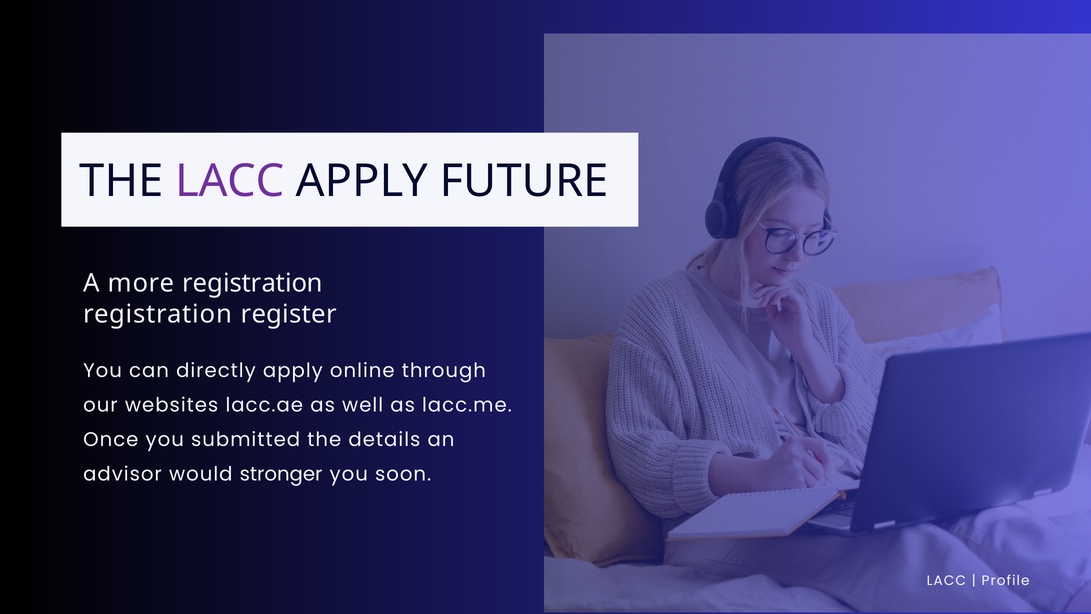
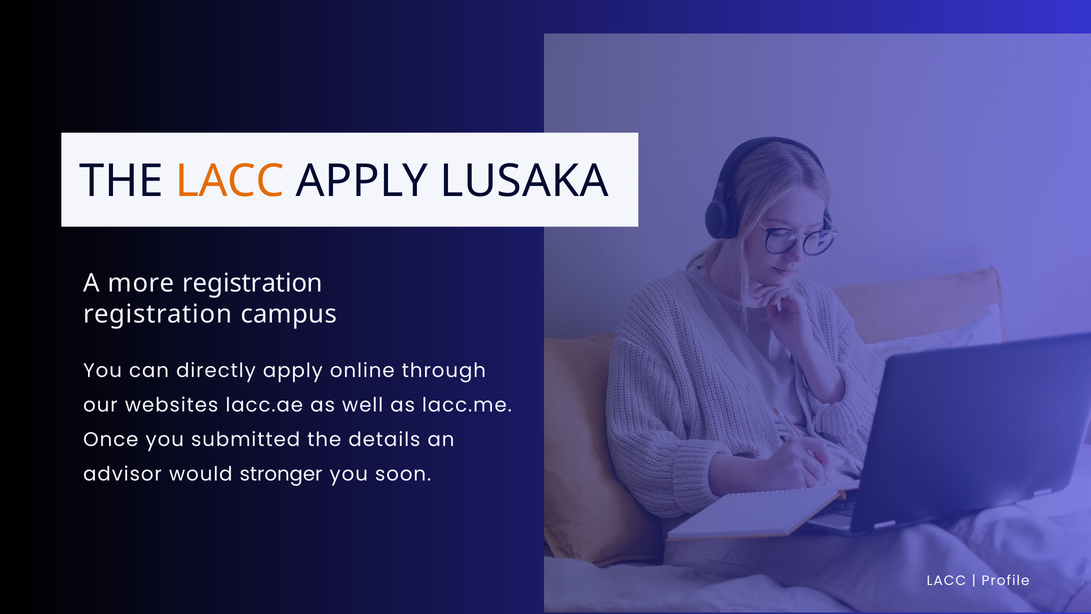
LACC at (230, 181) colour: purple -> orange
FUTURE: FUTURE -> LUSAKA
register: register -> campus
